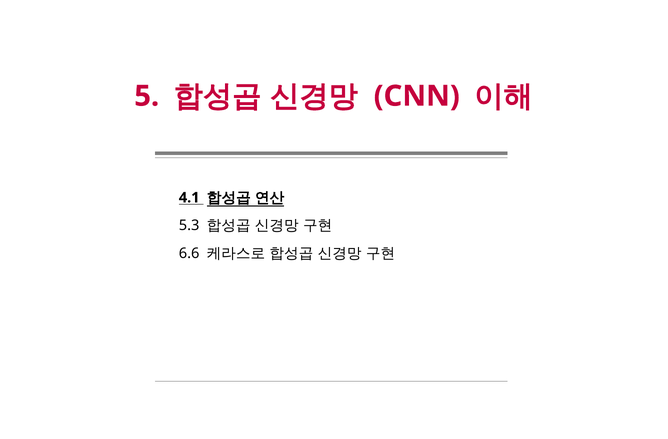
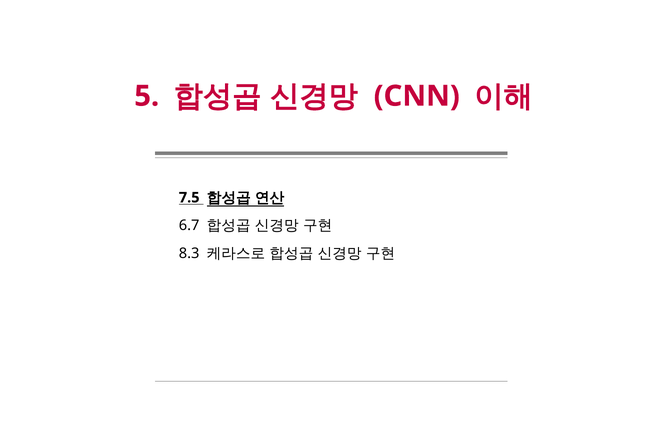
4.1: 4.1 -> 7.5
5.3: 5.3 -> 6.7
6.6: 6.6 -> 8.3
